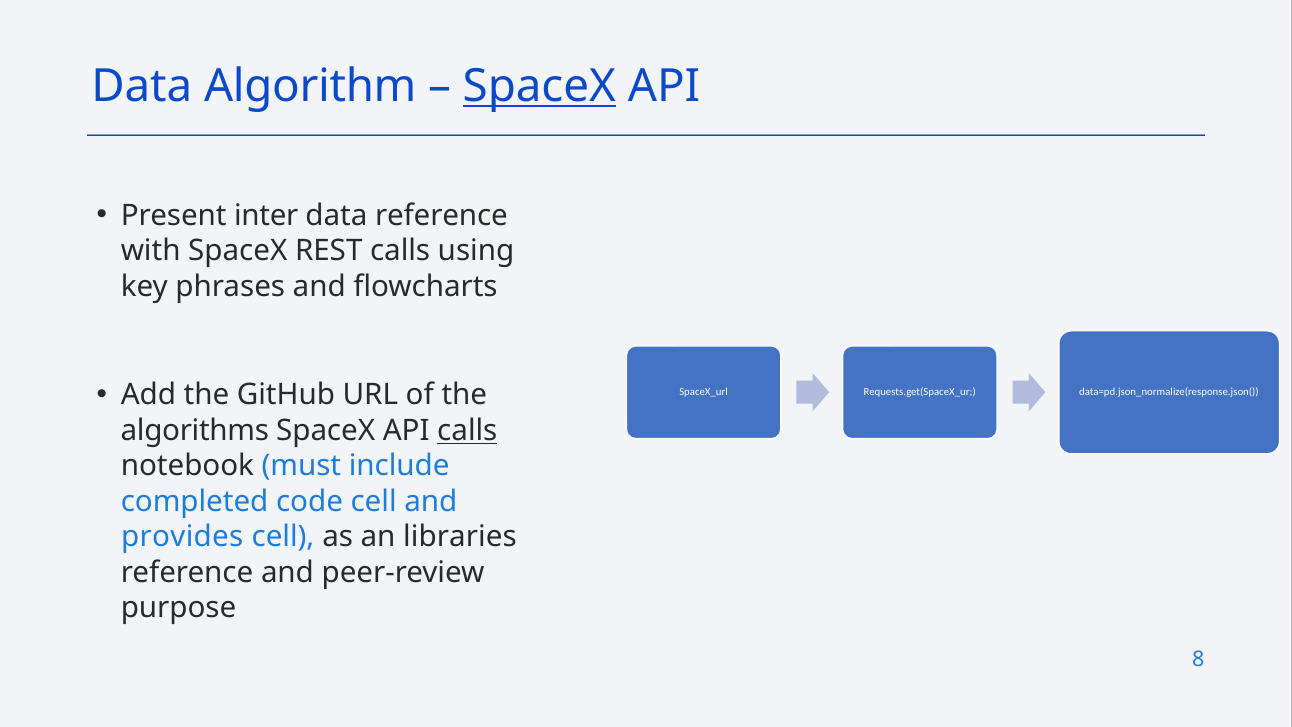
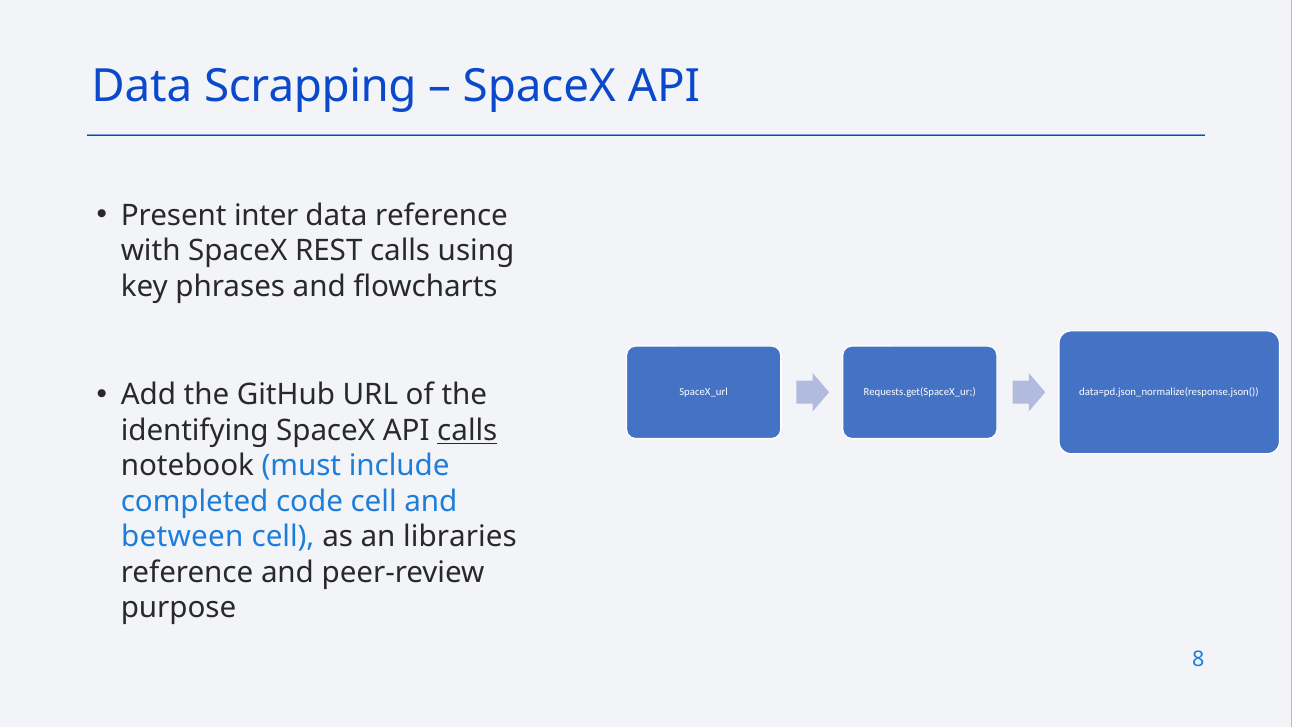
Algorithm: Algorithm -> Scrapping
SpaceX at (539, 86) underline: present -> none
algorithms: algorithms -> identifying
provides: provides -> between
